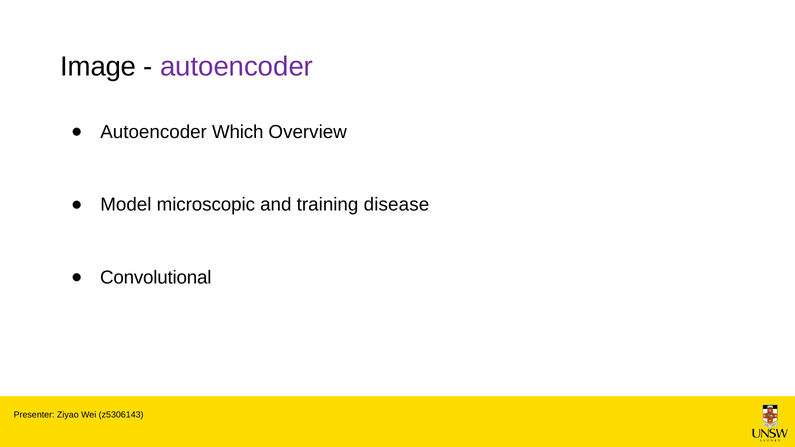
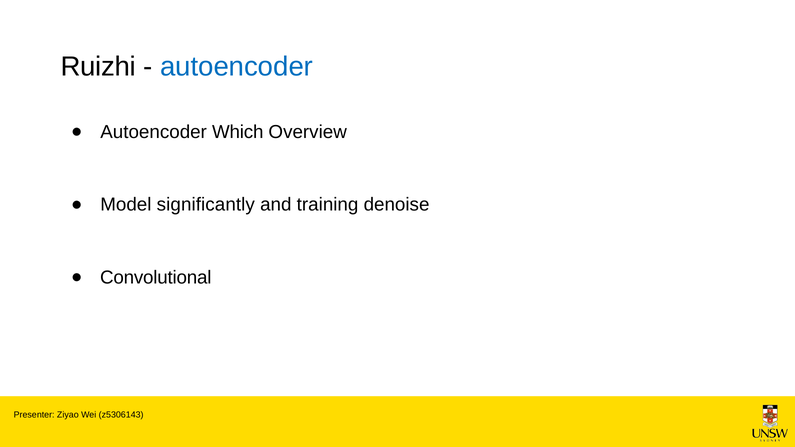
Image: Image -> Ruizhi
autoencoder at (237, 67) colour: purple -> blue
microscopic: microscopic -> significantly
disease: disease -> denoise
